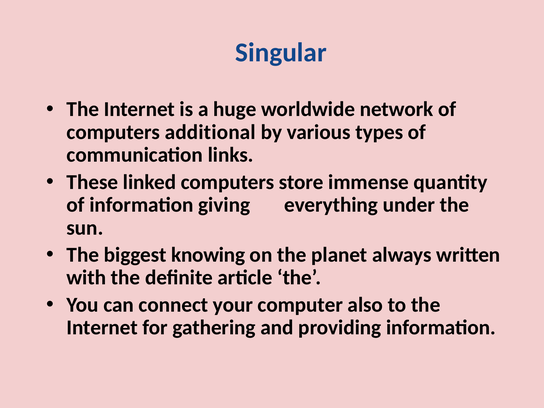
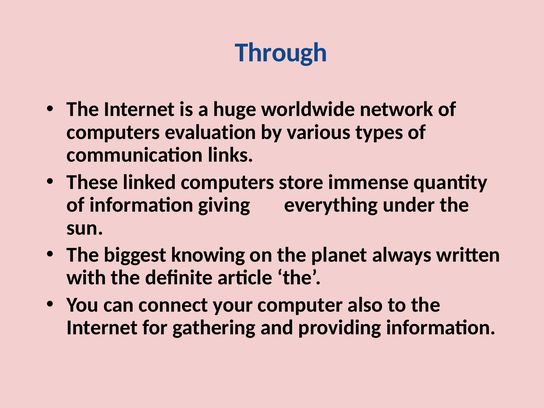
Singular: Singular -> Through
additional: additional -> evaluation
